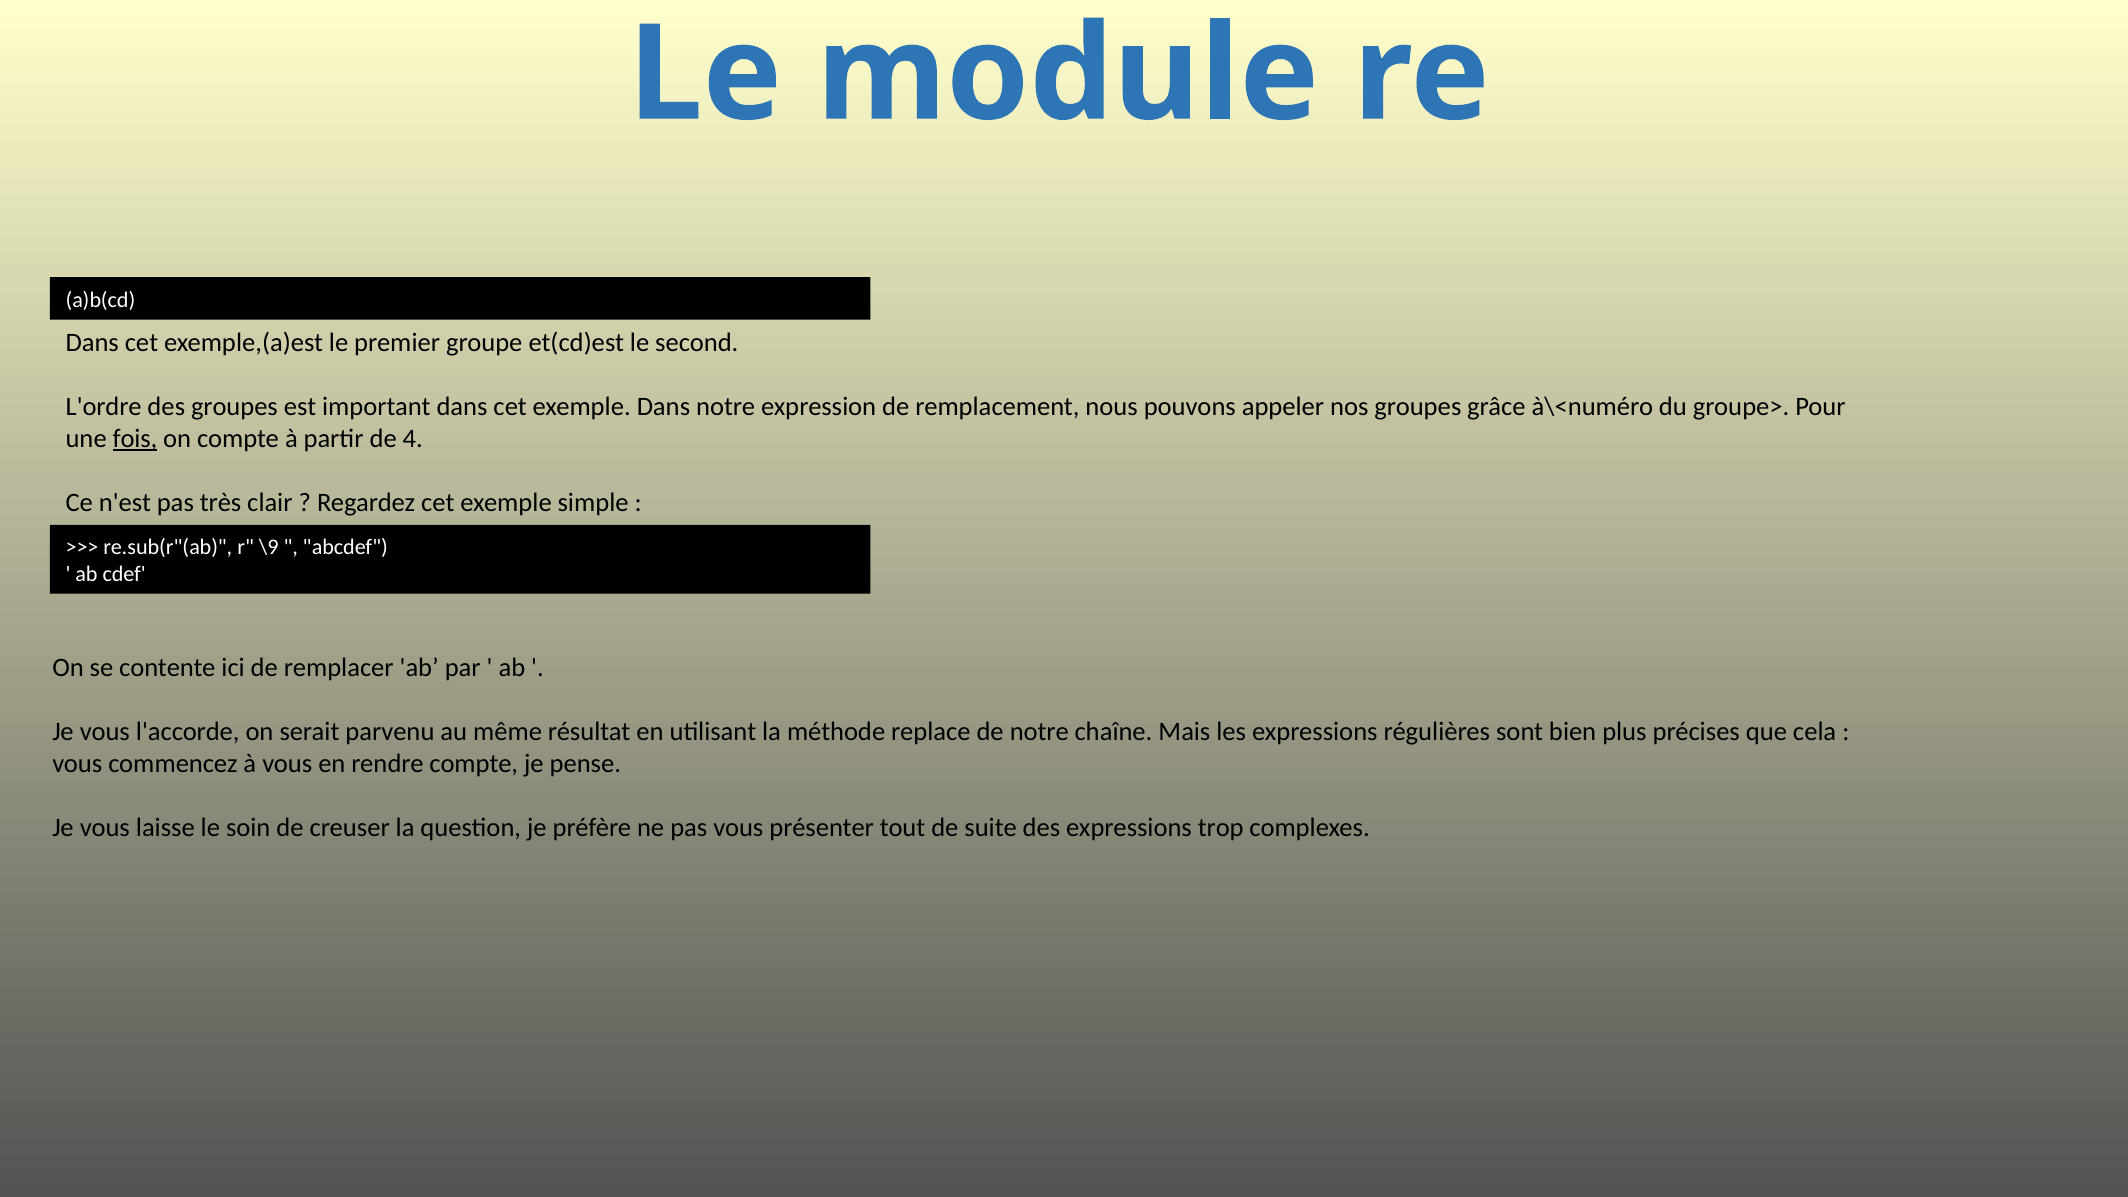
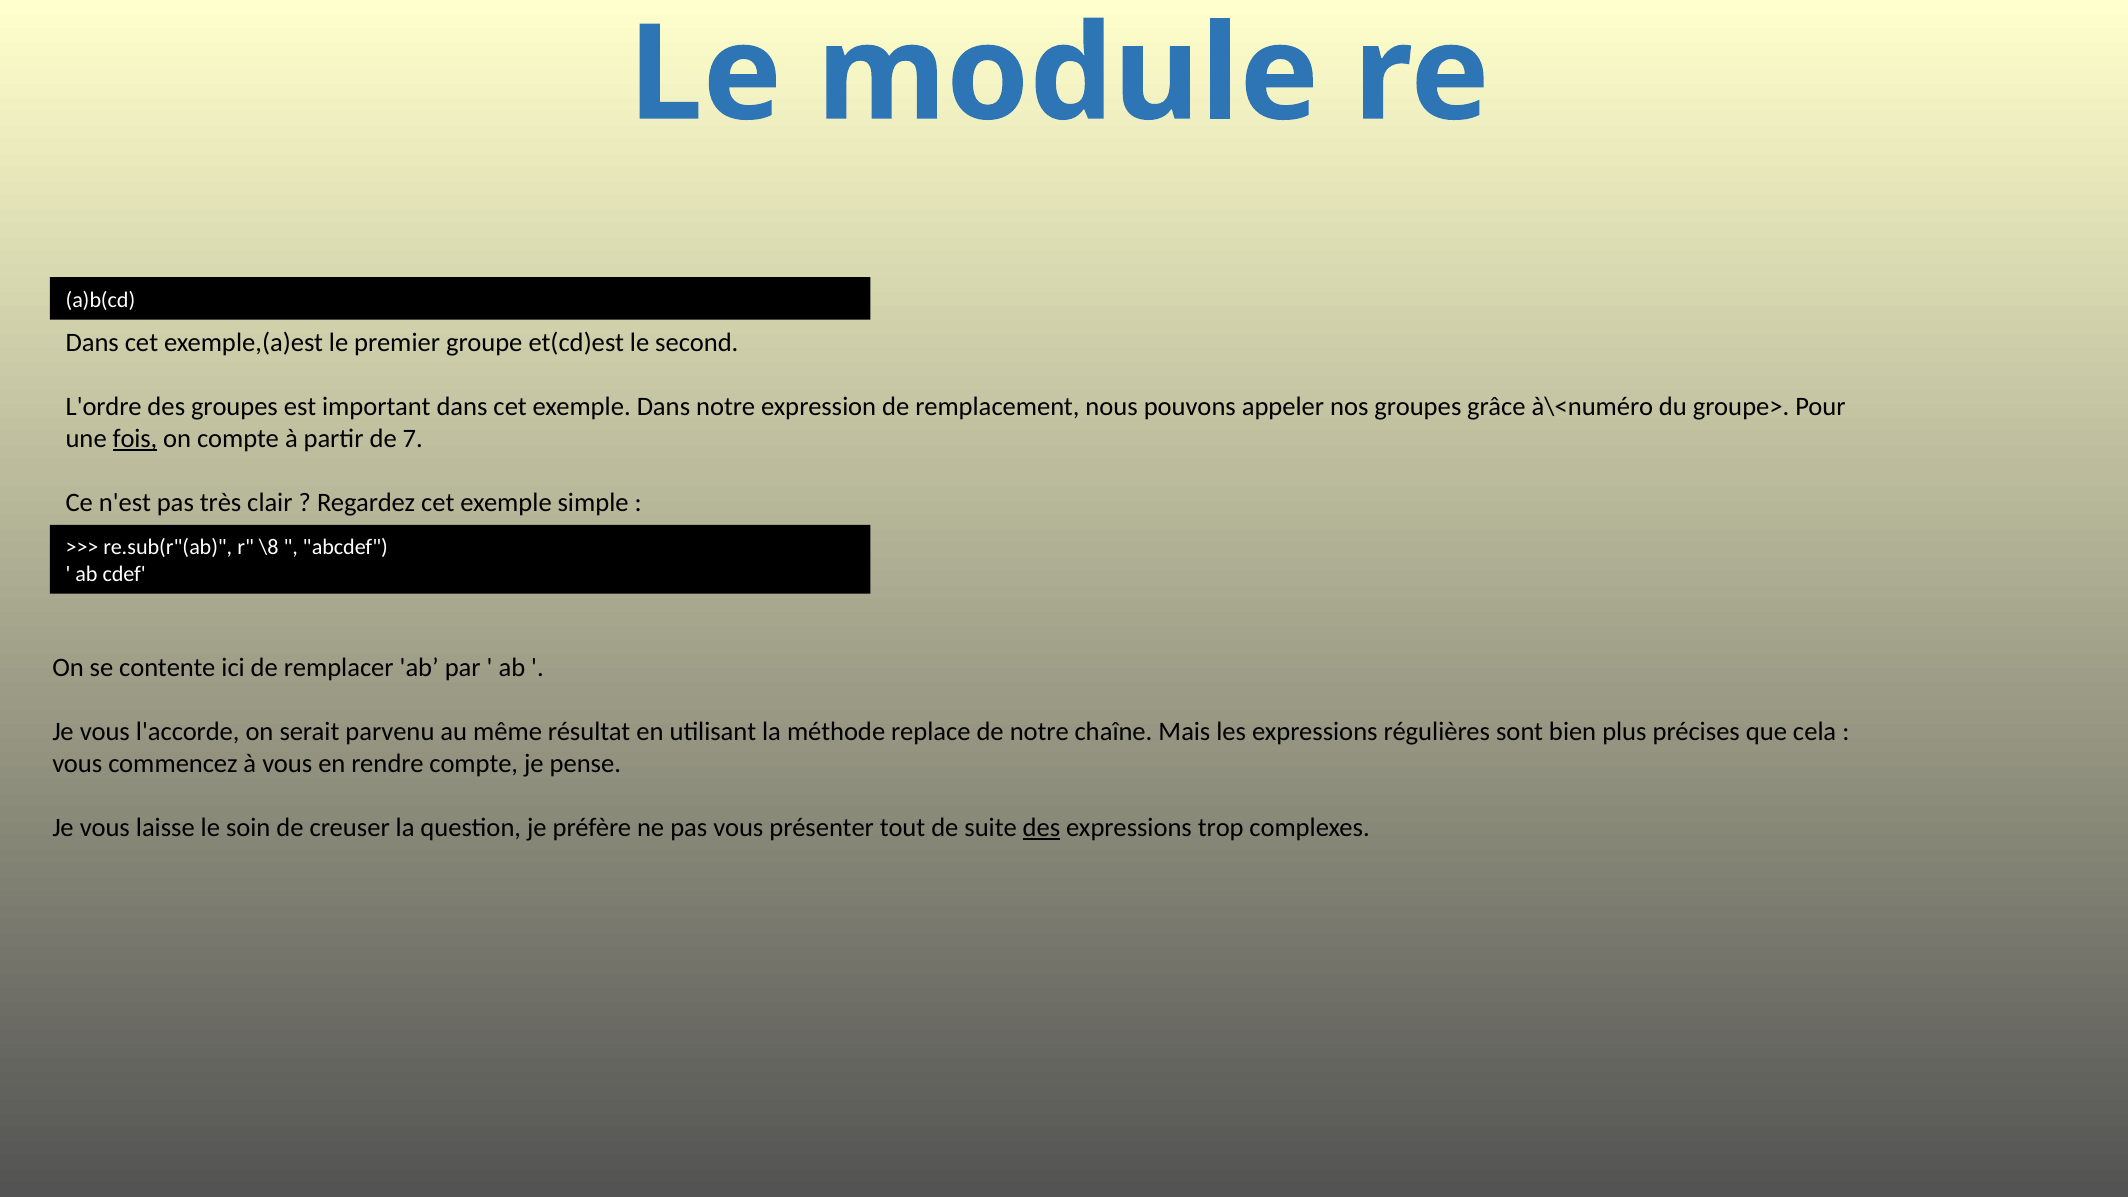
4: 4 -> 7
\9: \9 -> \8
des at (1041, 827) underline: none -> present
